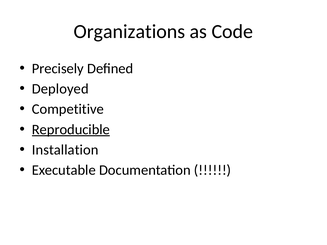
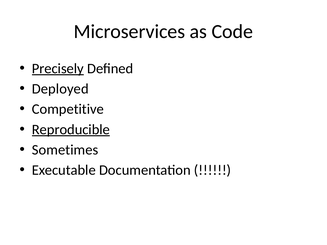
Organizations: Organizations -> Microservices
Precisely underline: none -> present
Installation: Installation -> Sometimes
